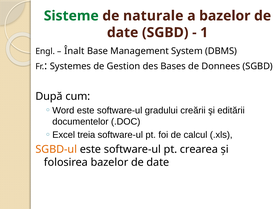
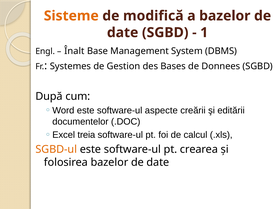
Sisteme colour: green -> orange
naturale: naturale -> modifică
gradului: gradului -> aspecte
